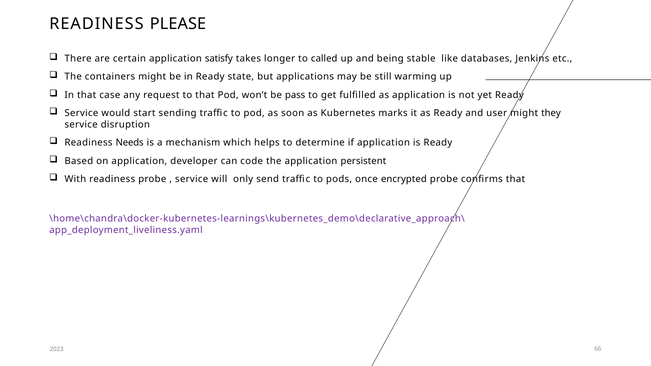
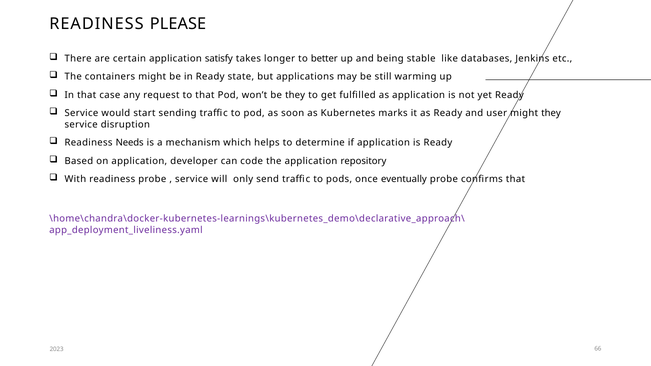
called: called -> better
be pass: pass -> they
persistent: persistent -> repository
encrypted: encrypted -> eventually
